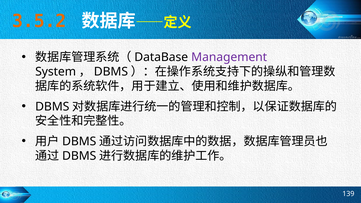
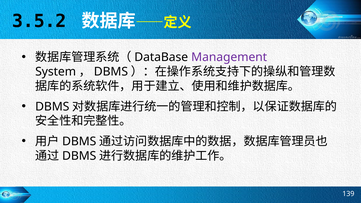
3.5.2 colour: orange -> black
